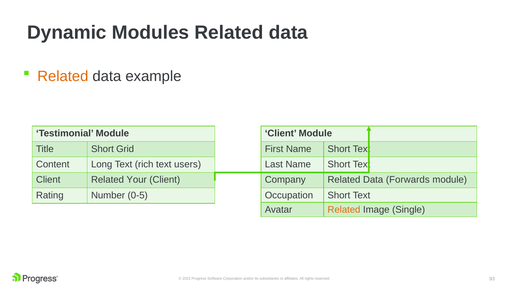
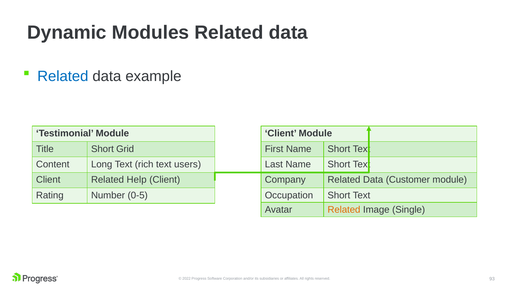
Related at (63, 76) colour: orange -> blue
Your: Your -> Help
Forwards: Forwards -> Customer
